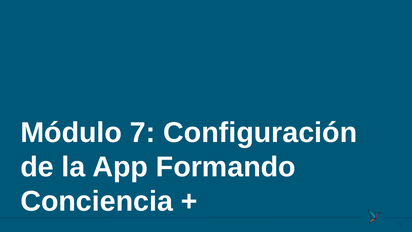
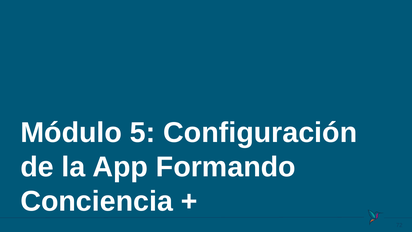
7: 7 -> 5
